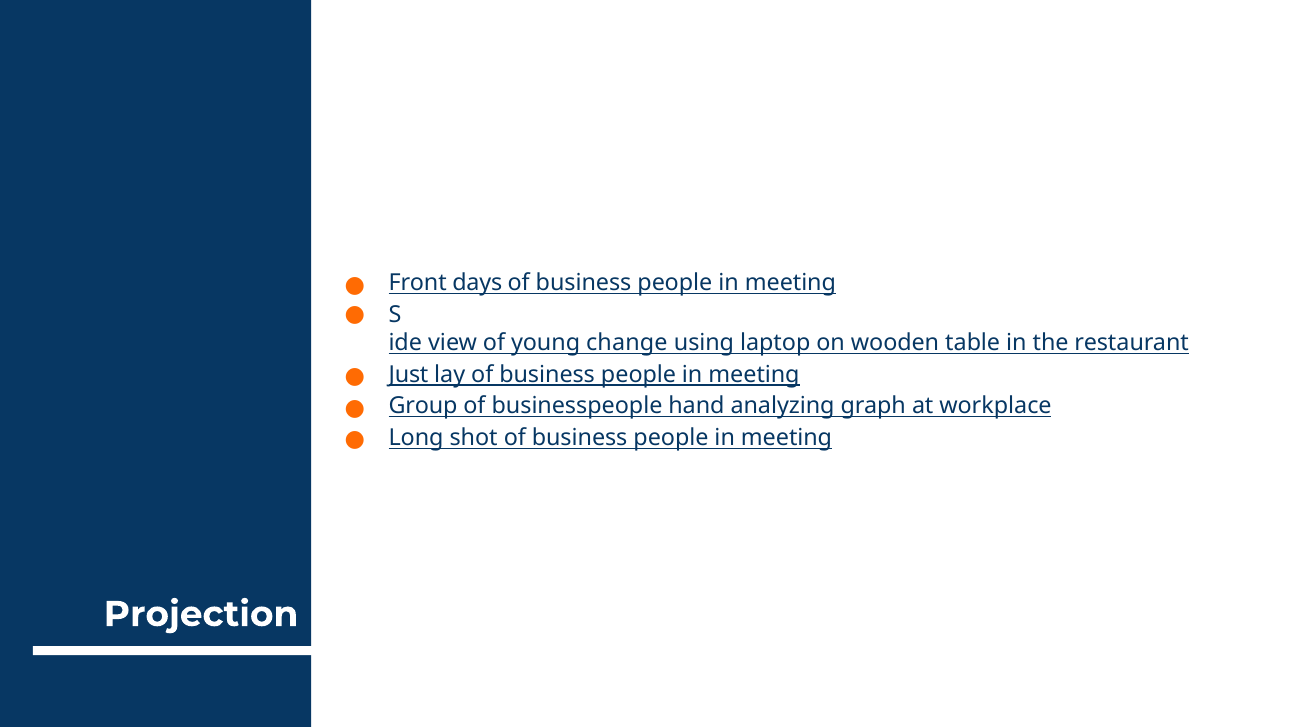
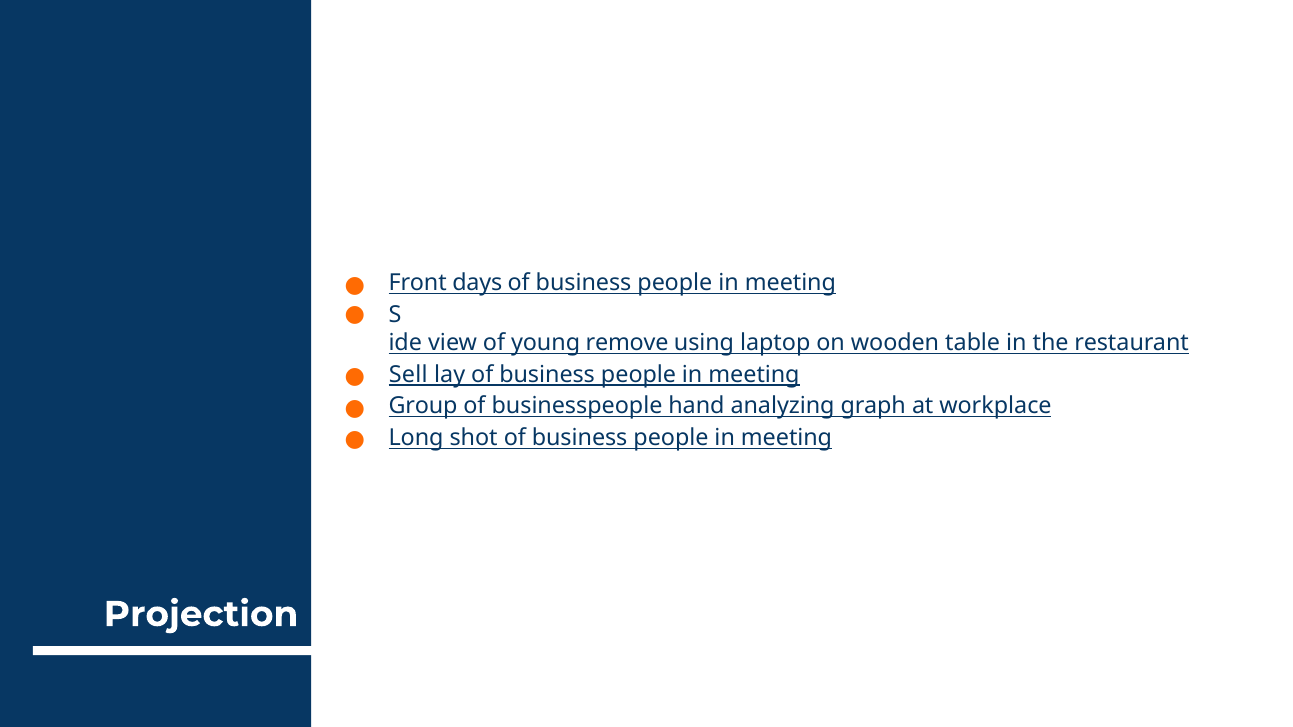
change: change -> remove
Just: Just -> Sell
